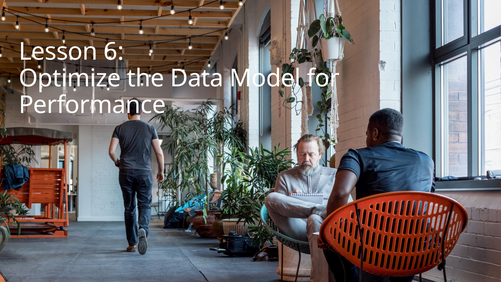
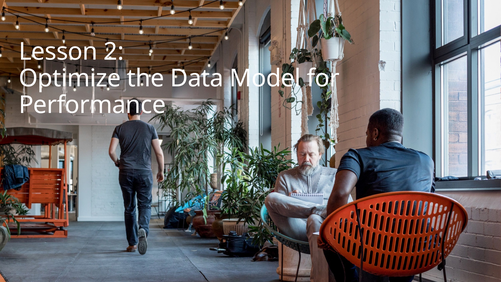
6: 6 -> 2
